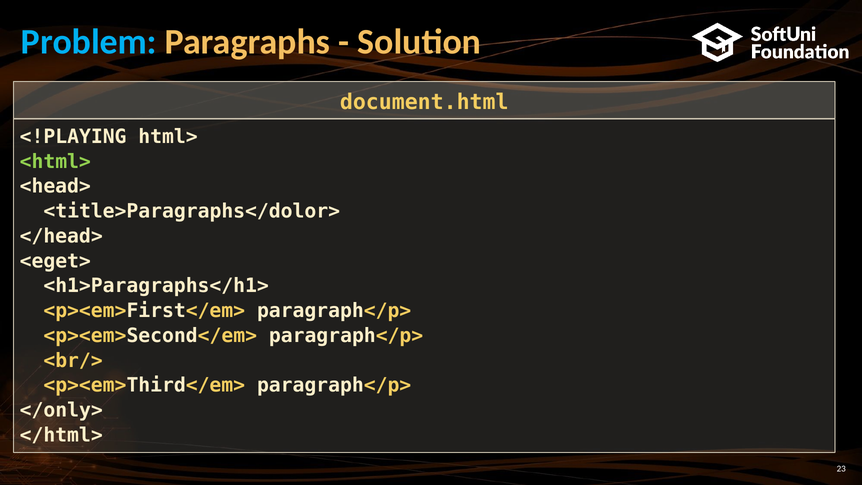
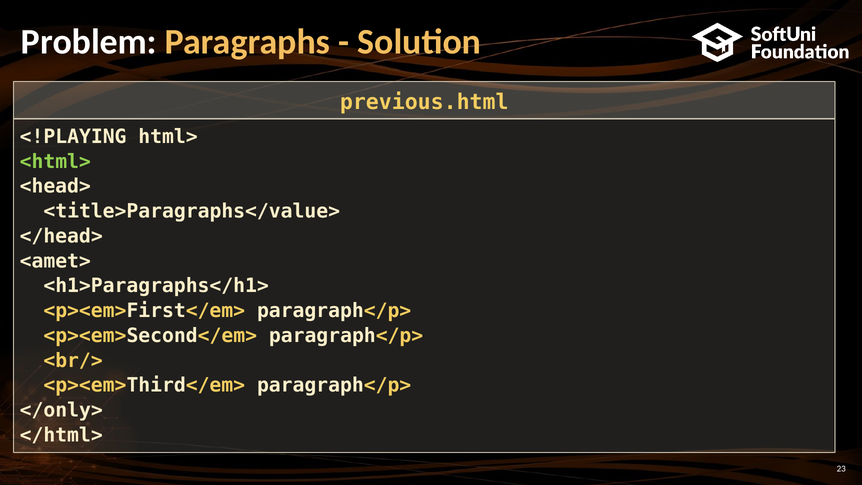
Problem colour: light blue -> white
document.html: document.html -> previous.html
<title>Paragraphs</dolor>: <title>Paragraphs</dolor> -> <title>Paragraphs</value>
<eget>: <eget> -> <amet>
